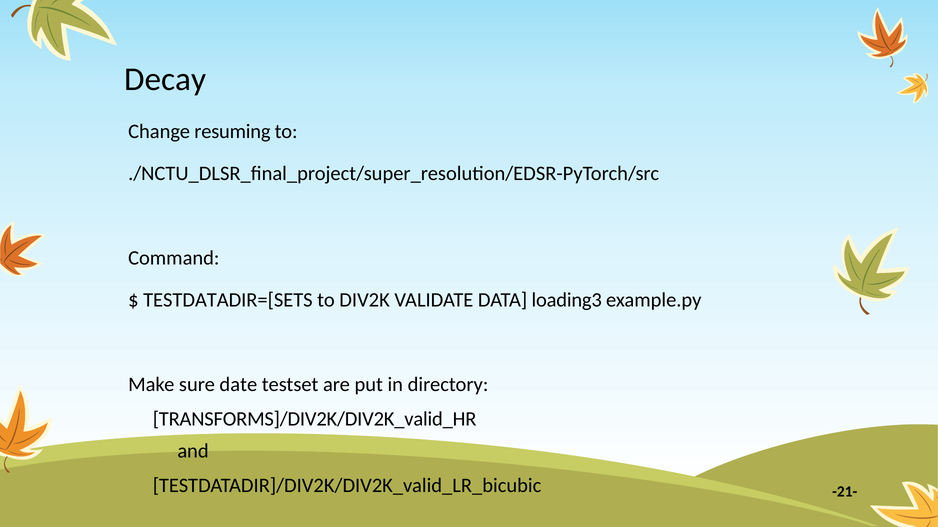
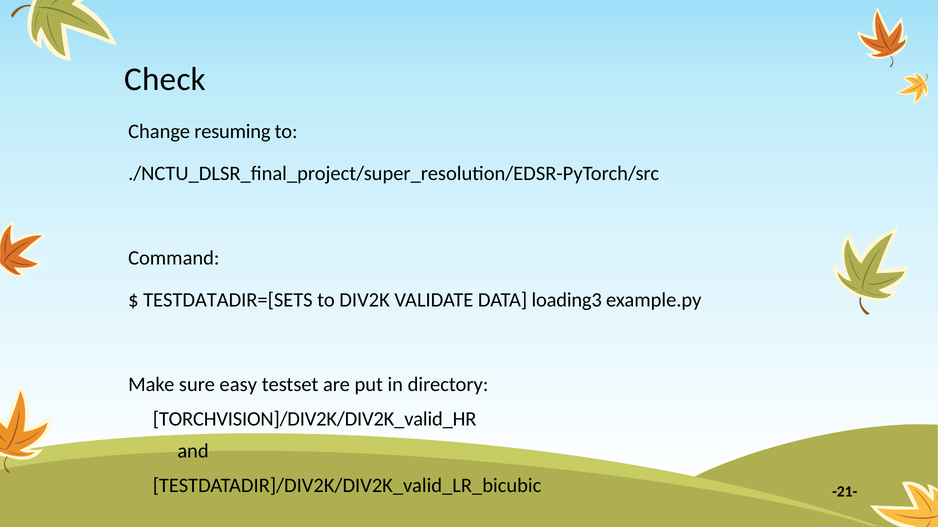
Decay: Decay -> Check
date: date -> easy
TRANSFORMS]/DIV2K/DIV2K_valid_HR: TRANSFORMS]/DIV2K/DIV2K_valid_HR -> TORCHVISION]/DIV2K/DIV2K_valid_HR
